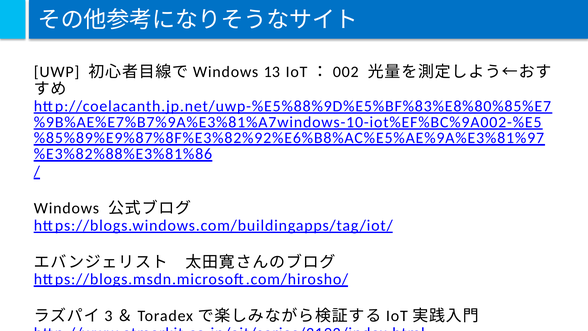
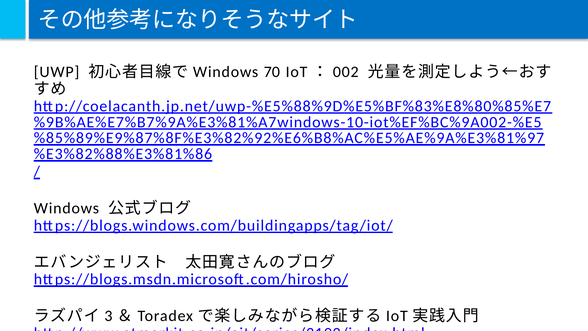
13: 13 -> 70
